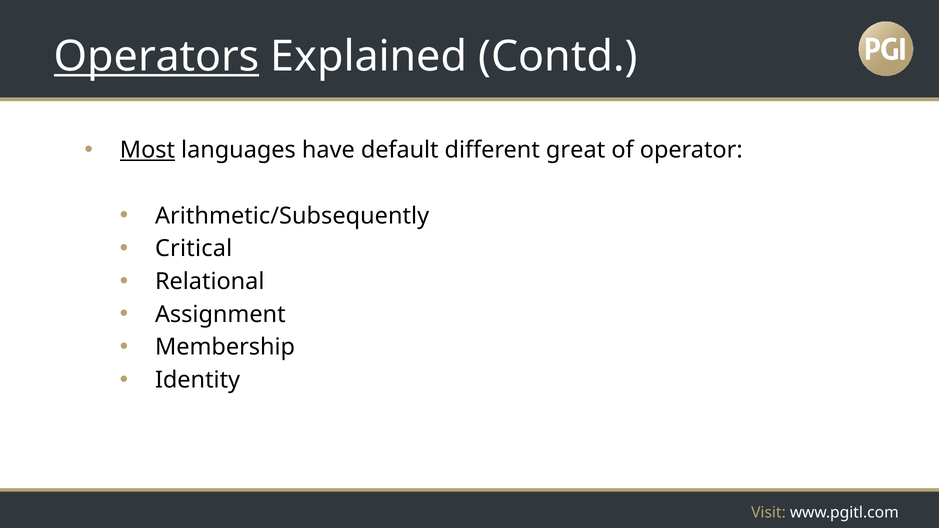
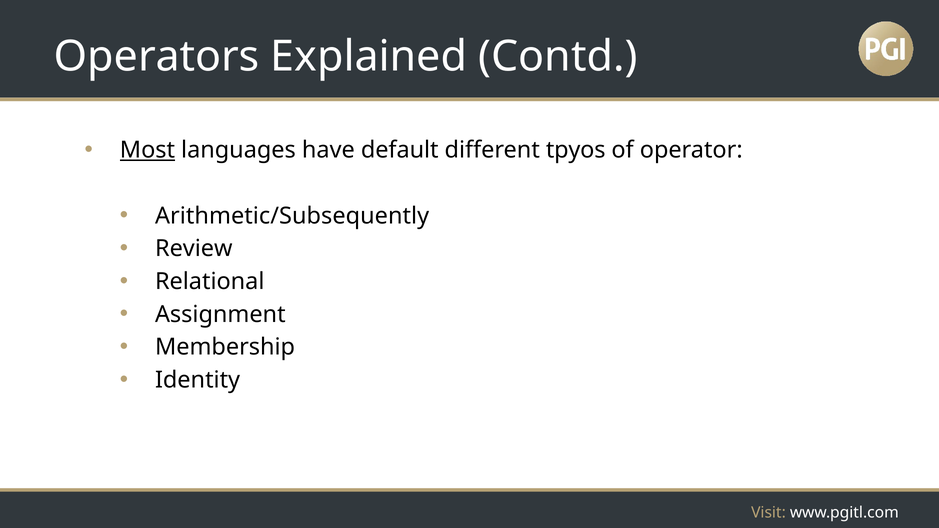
Operators underline: present -> none
great: great -> tpyos
Critical: Critical -> Review
